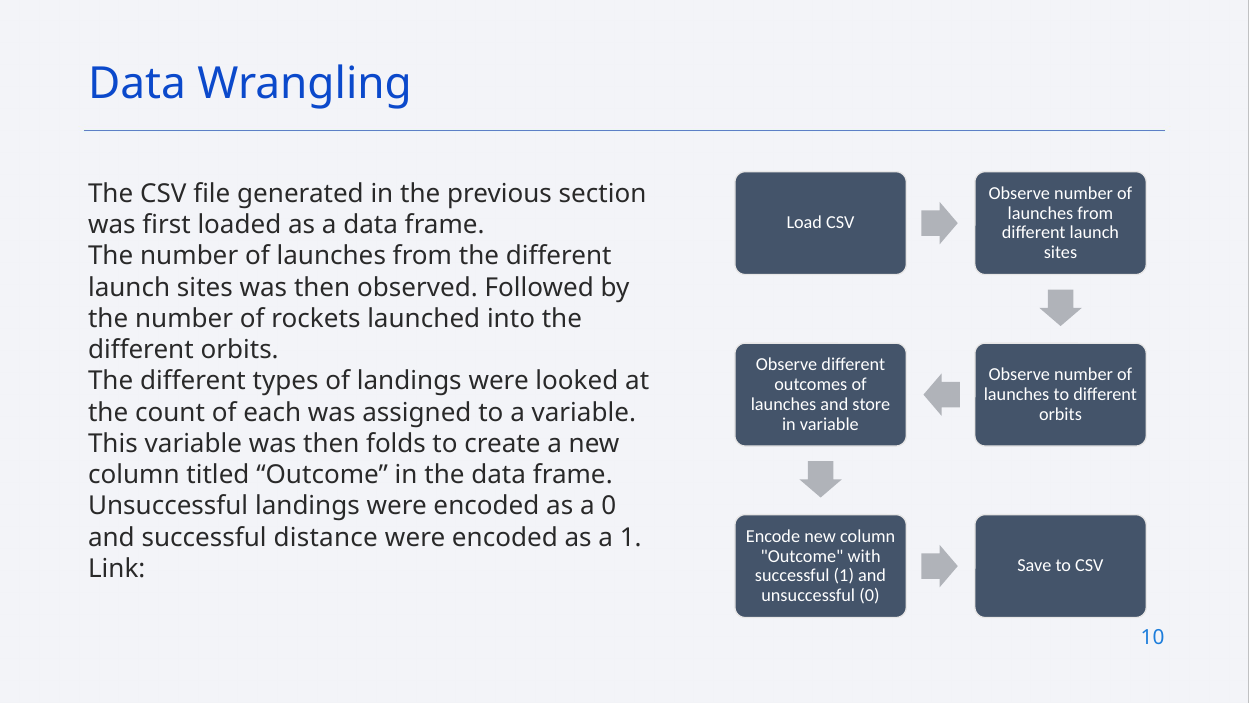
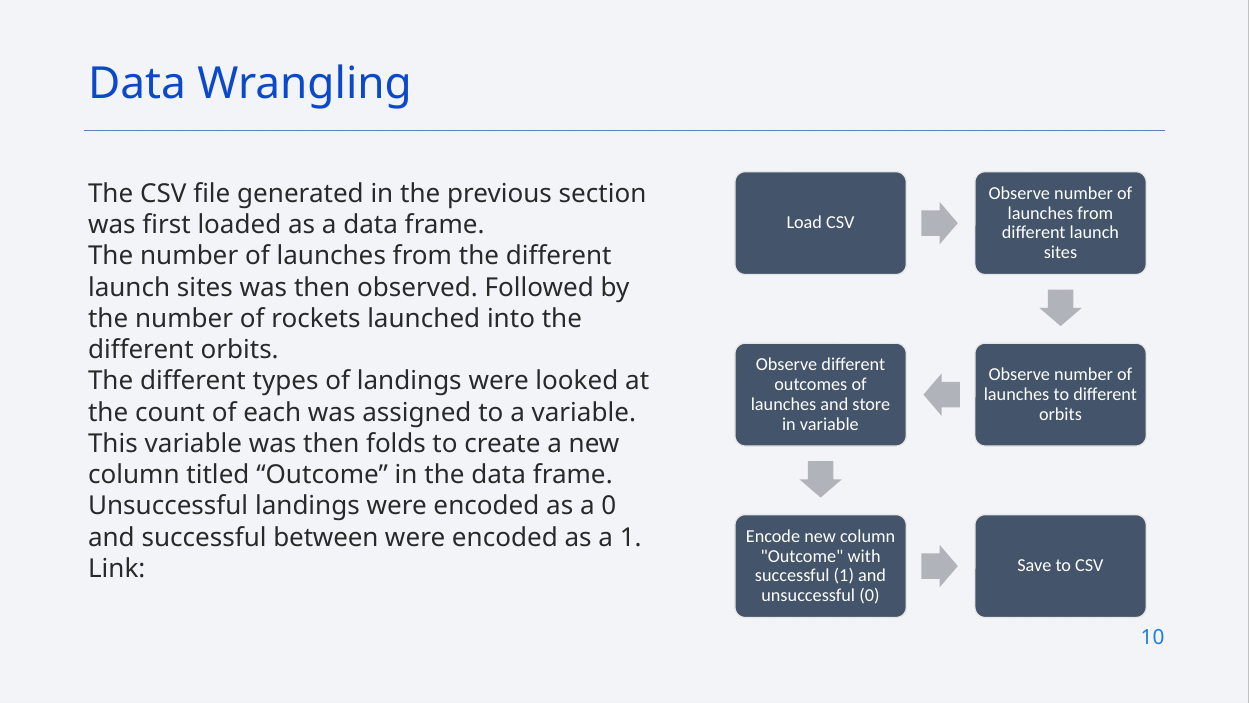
distance: distance -> between
